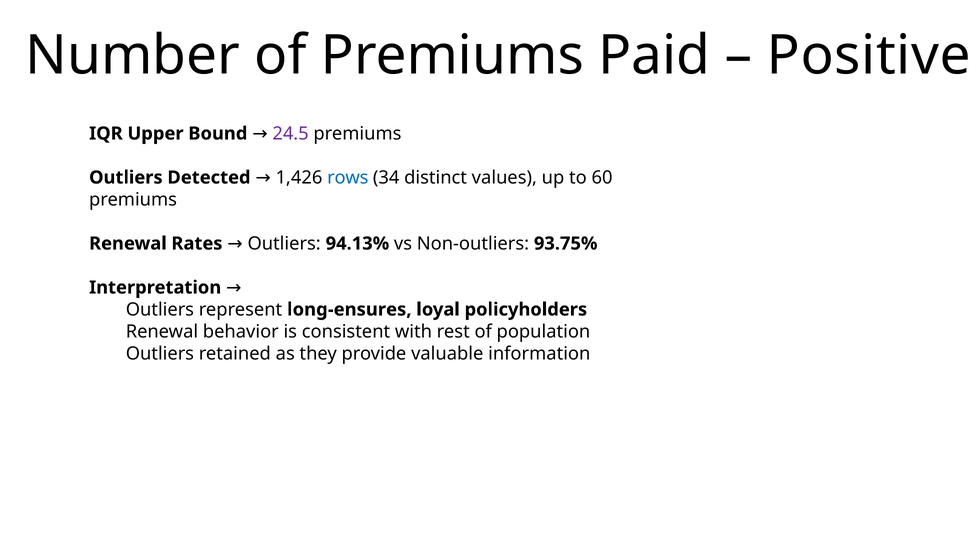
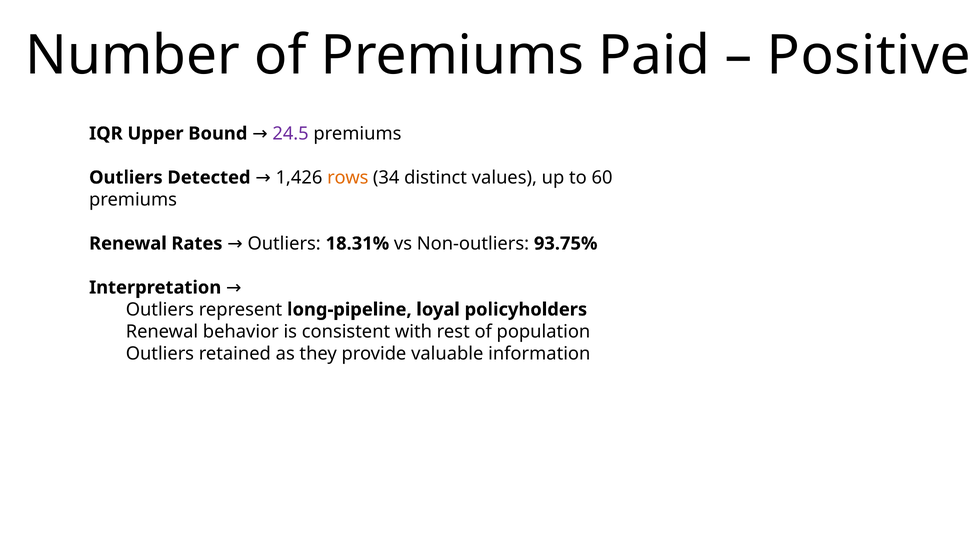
rows colour: blue -> orange
94.13%: 94.13% -> 18.31%
long-ensures: long-ensures -> long-pipeline
